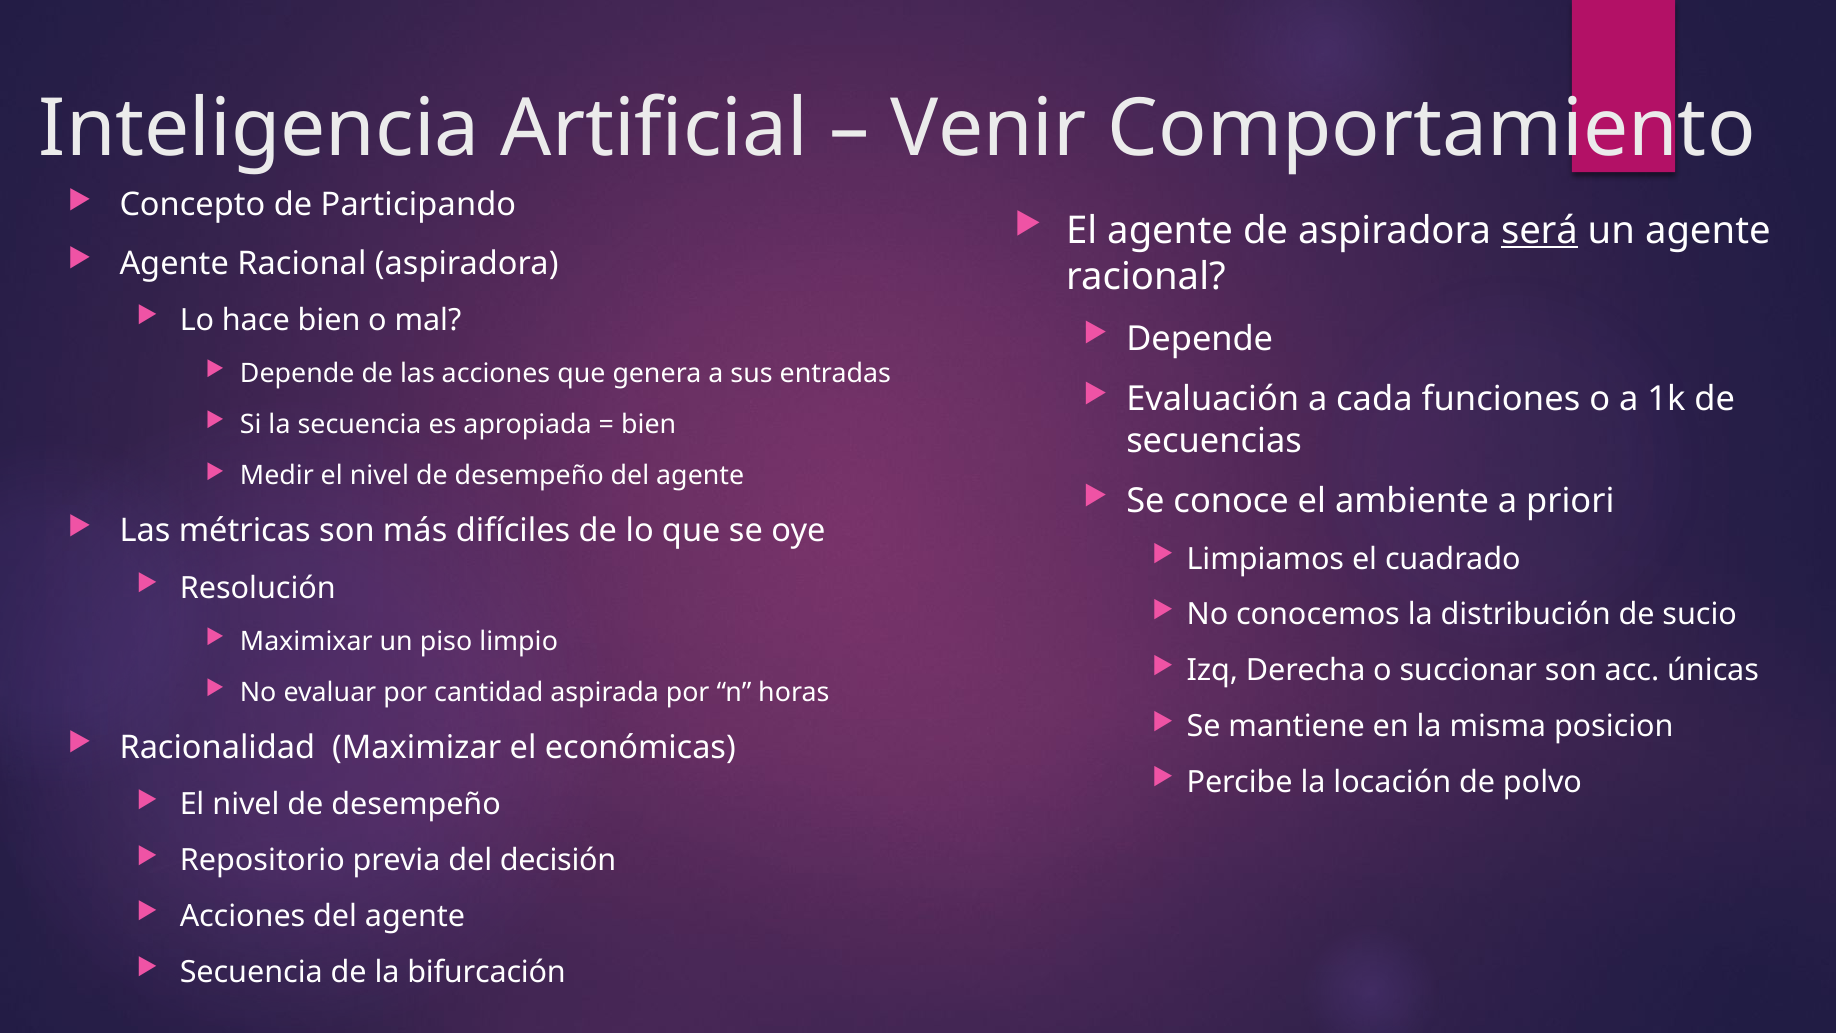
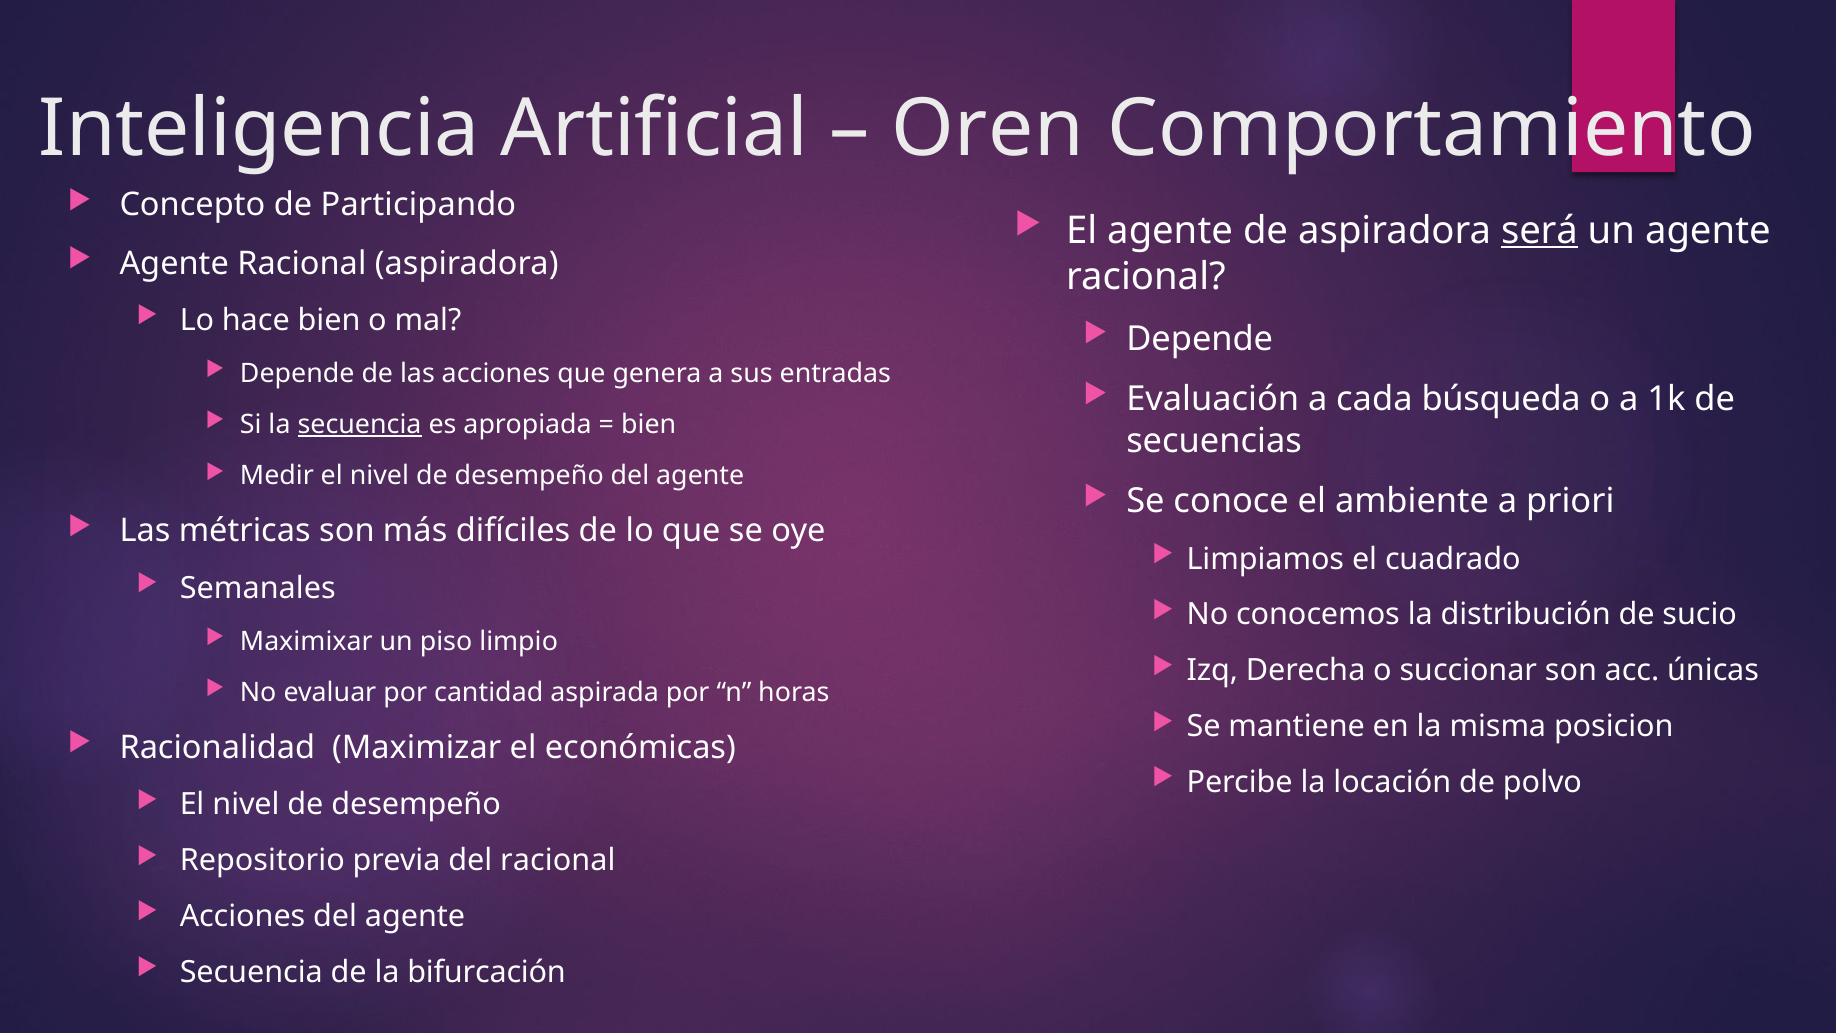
Venir: Venir -> Oren
funciones: funciones -> búsqueda
secuencia at (360, 425) underline: none -> present
Resolución: Resolución -> Semanales
del decisión: decisión -> racional
